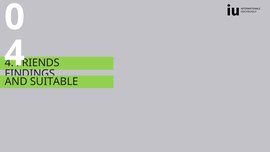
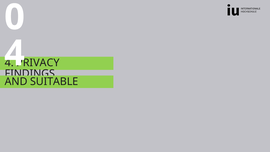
FRIENDS: FRIENDS -> PRIVACY
